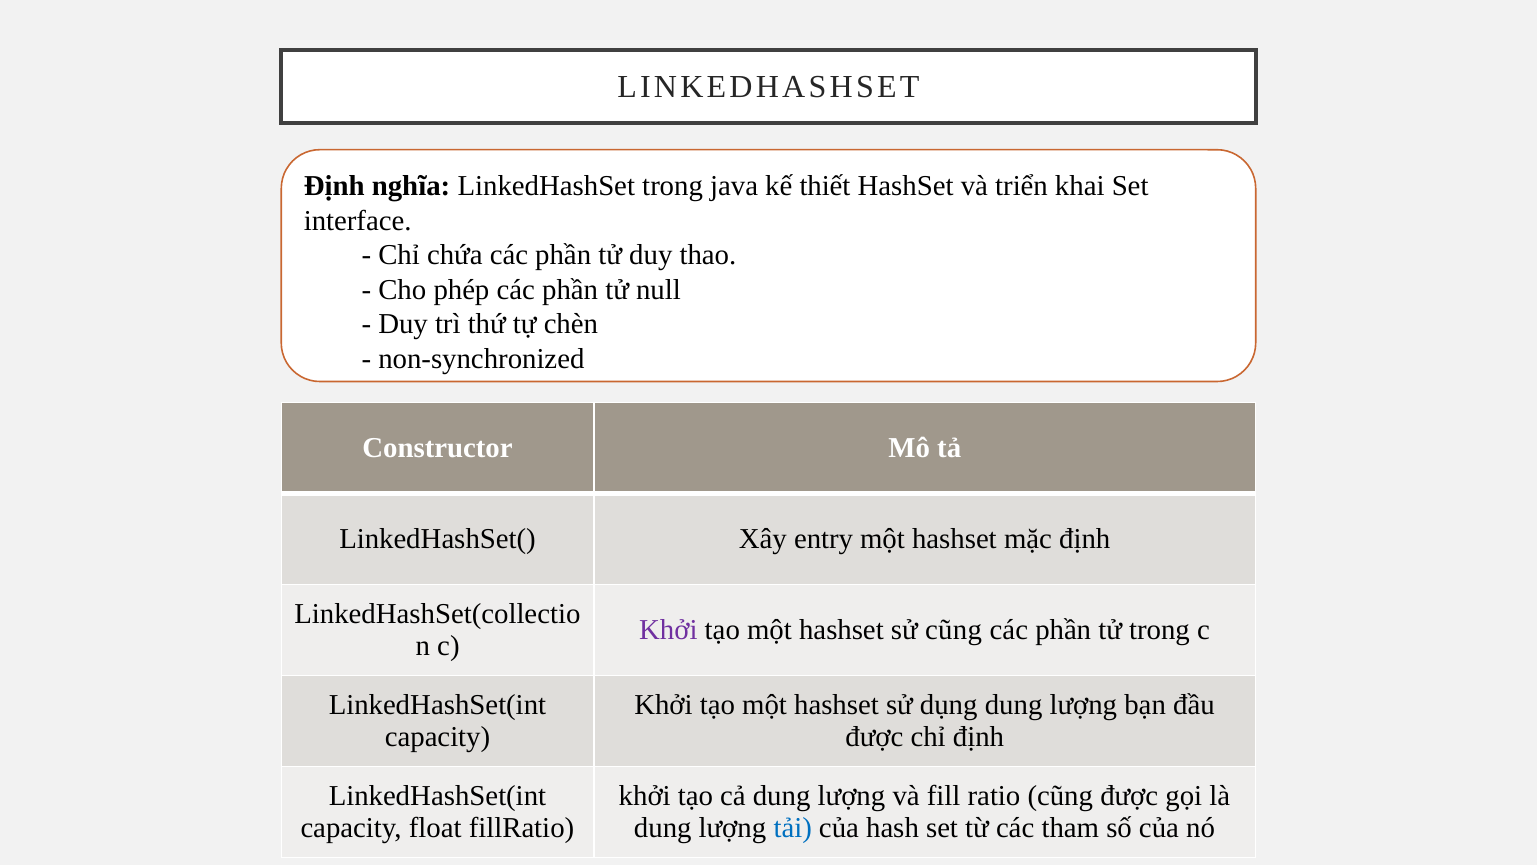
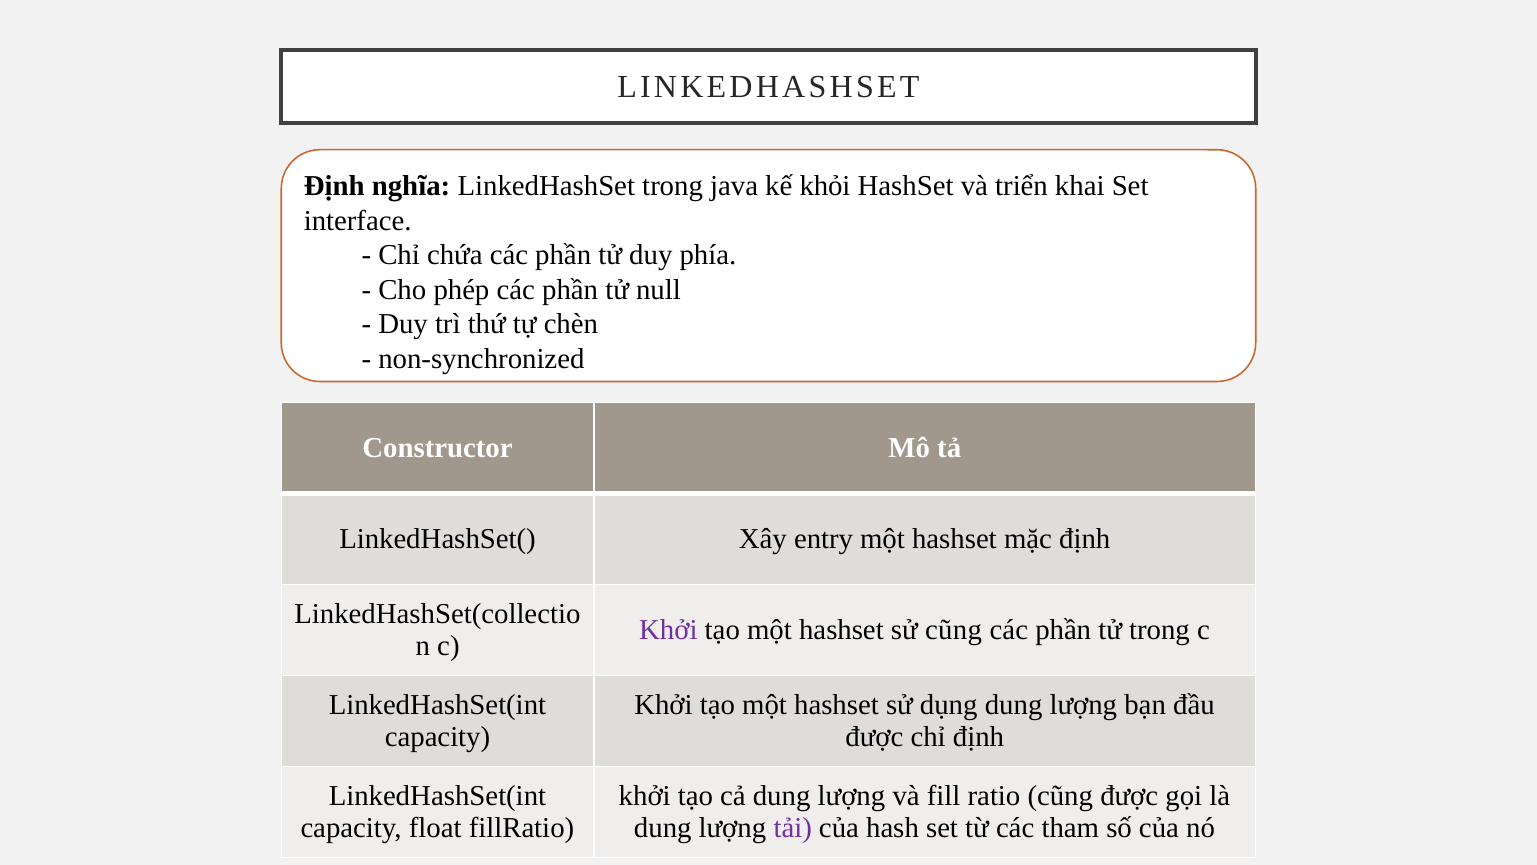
thiết: thiết -> khỏi
thao: thao -> phía
tải colour: blue -> purple
